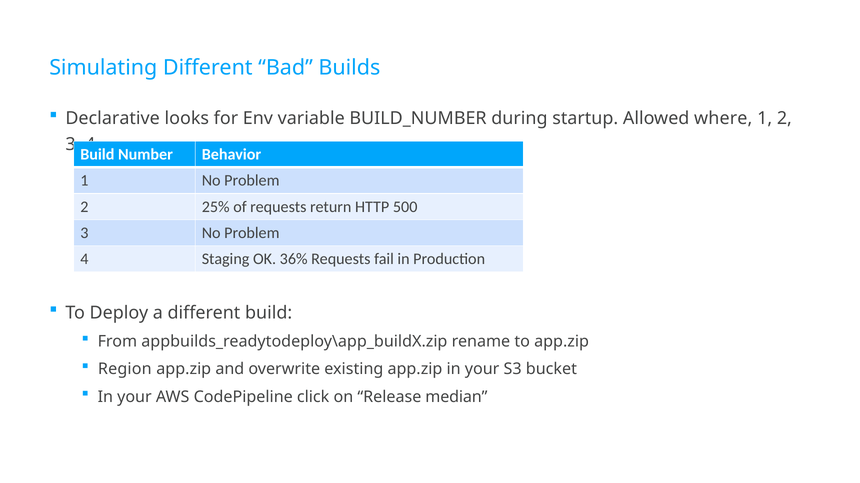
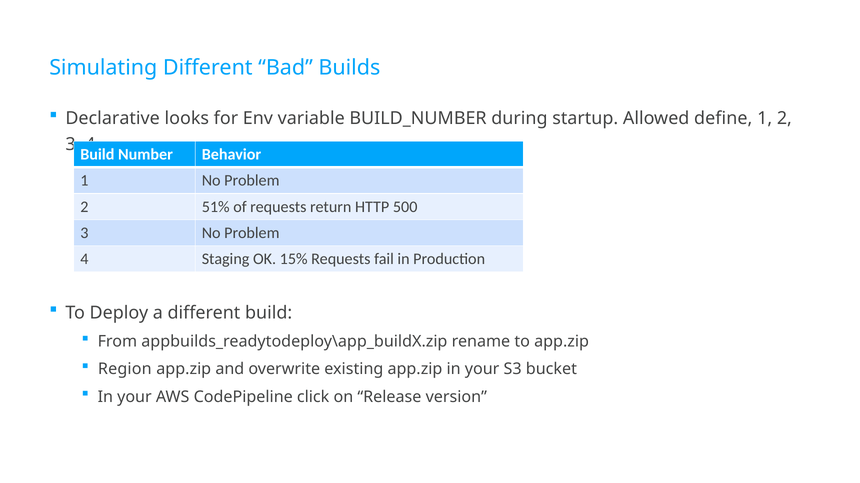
where: where -> define
25%: 25% -> 51%
36%: 36% -> 15%
median: median -> version
